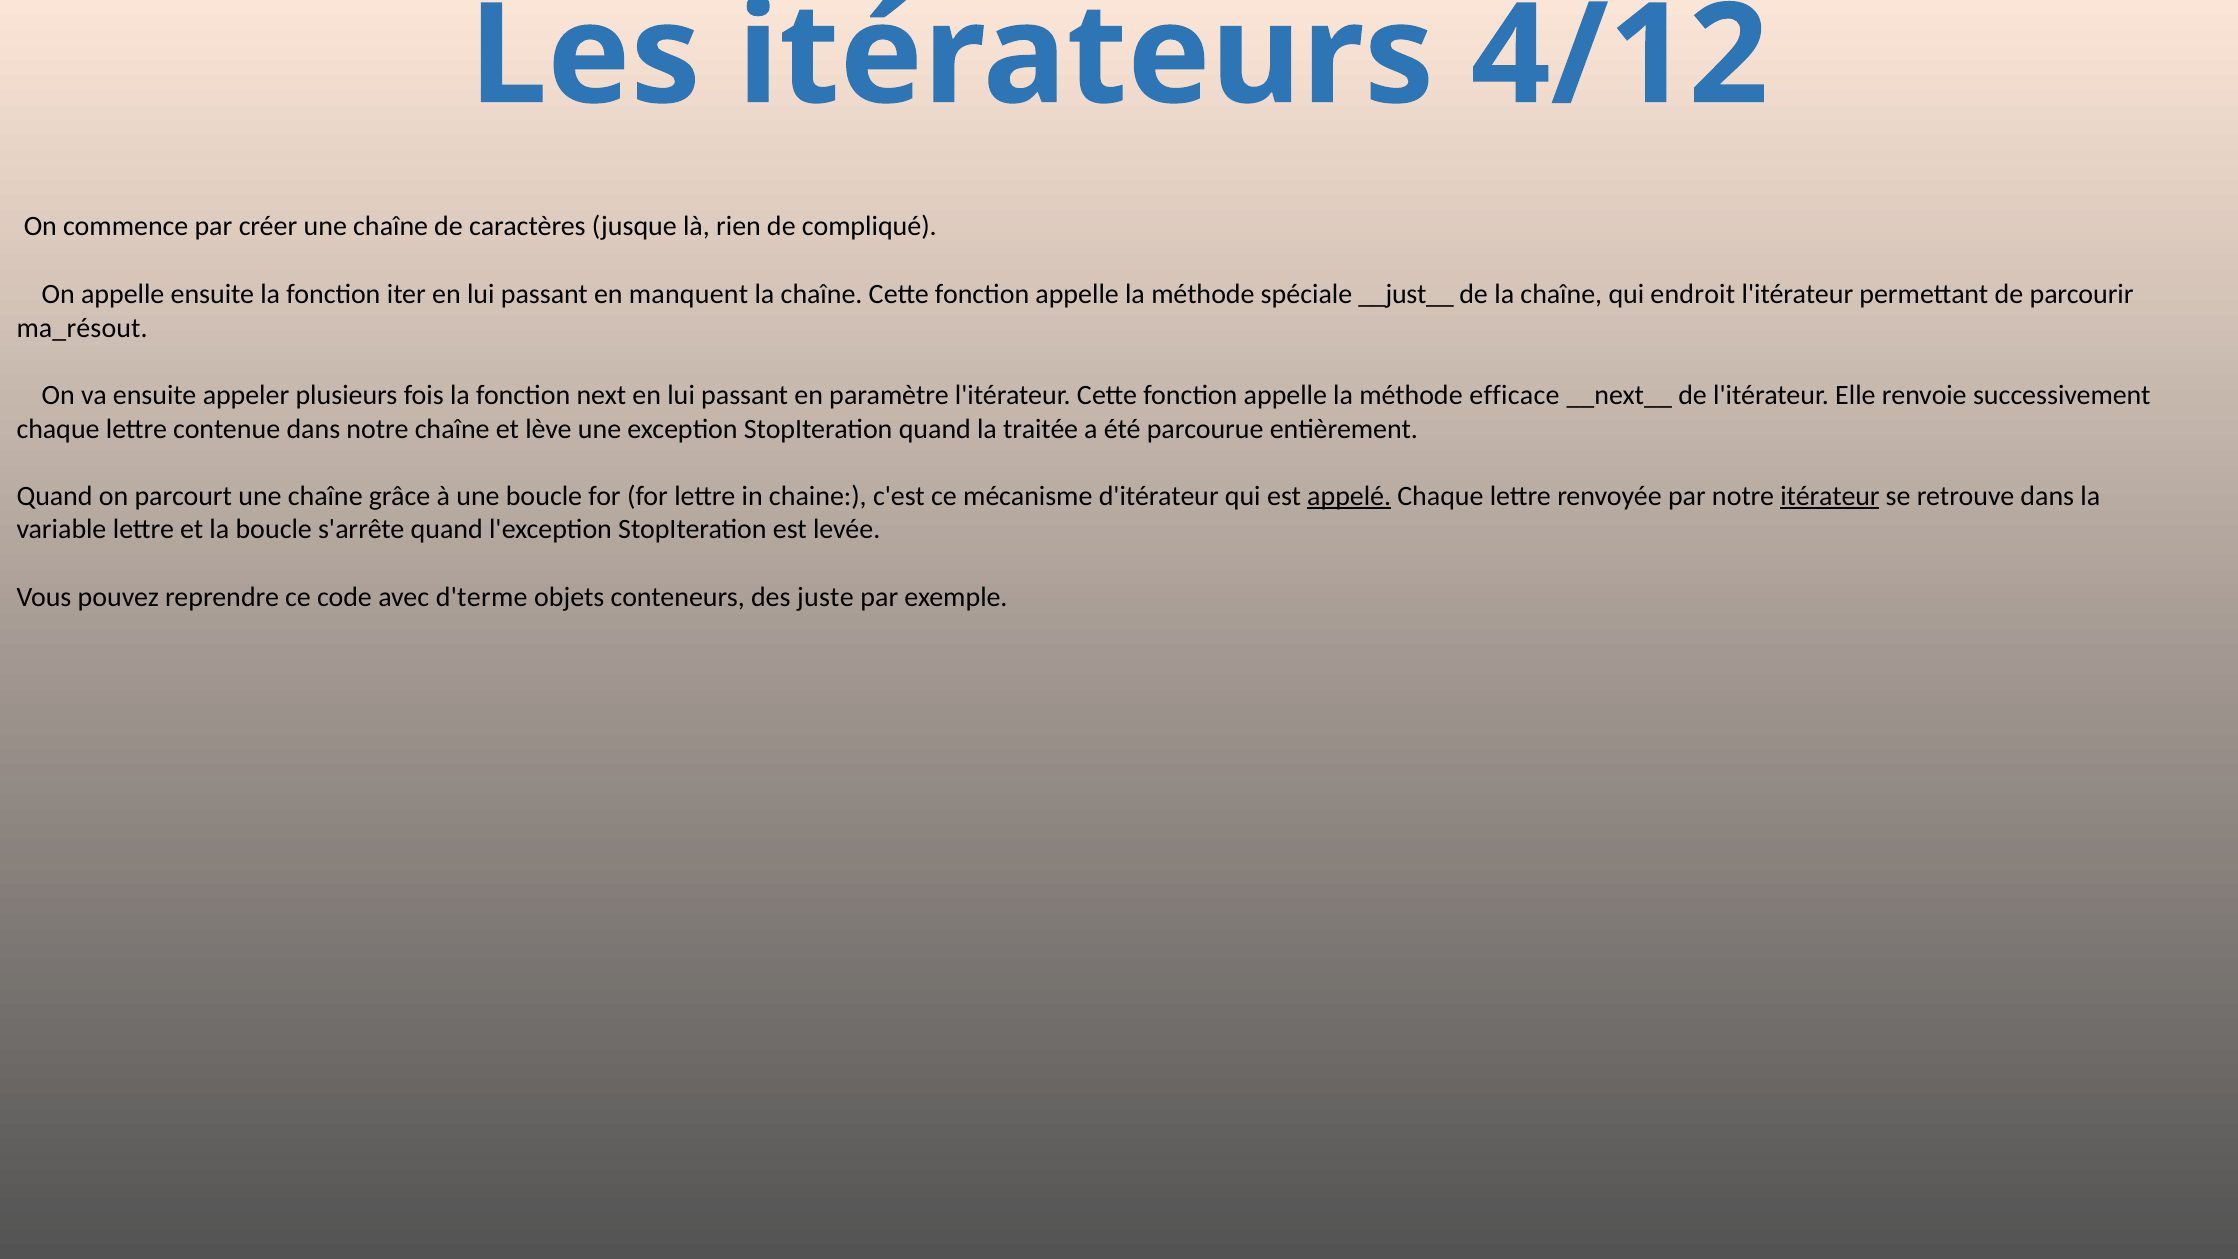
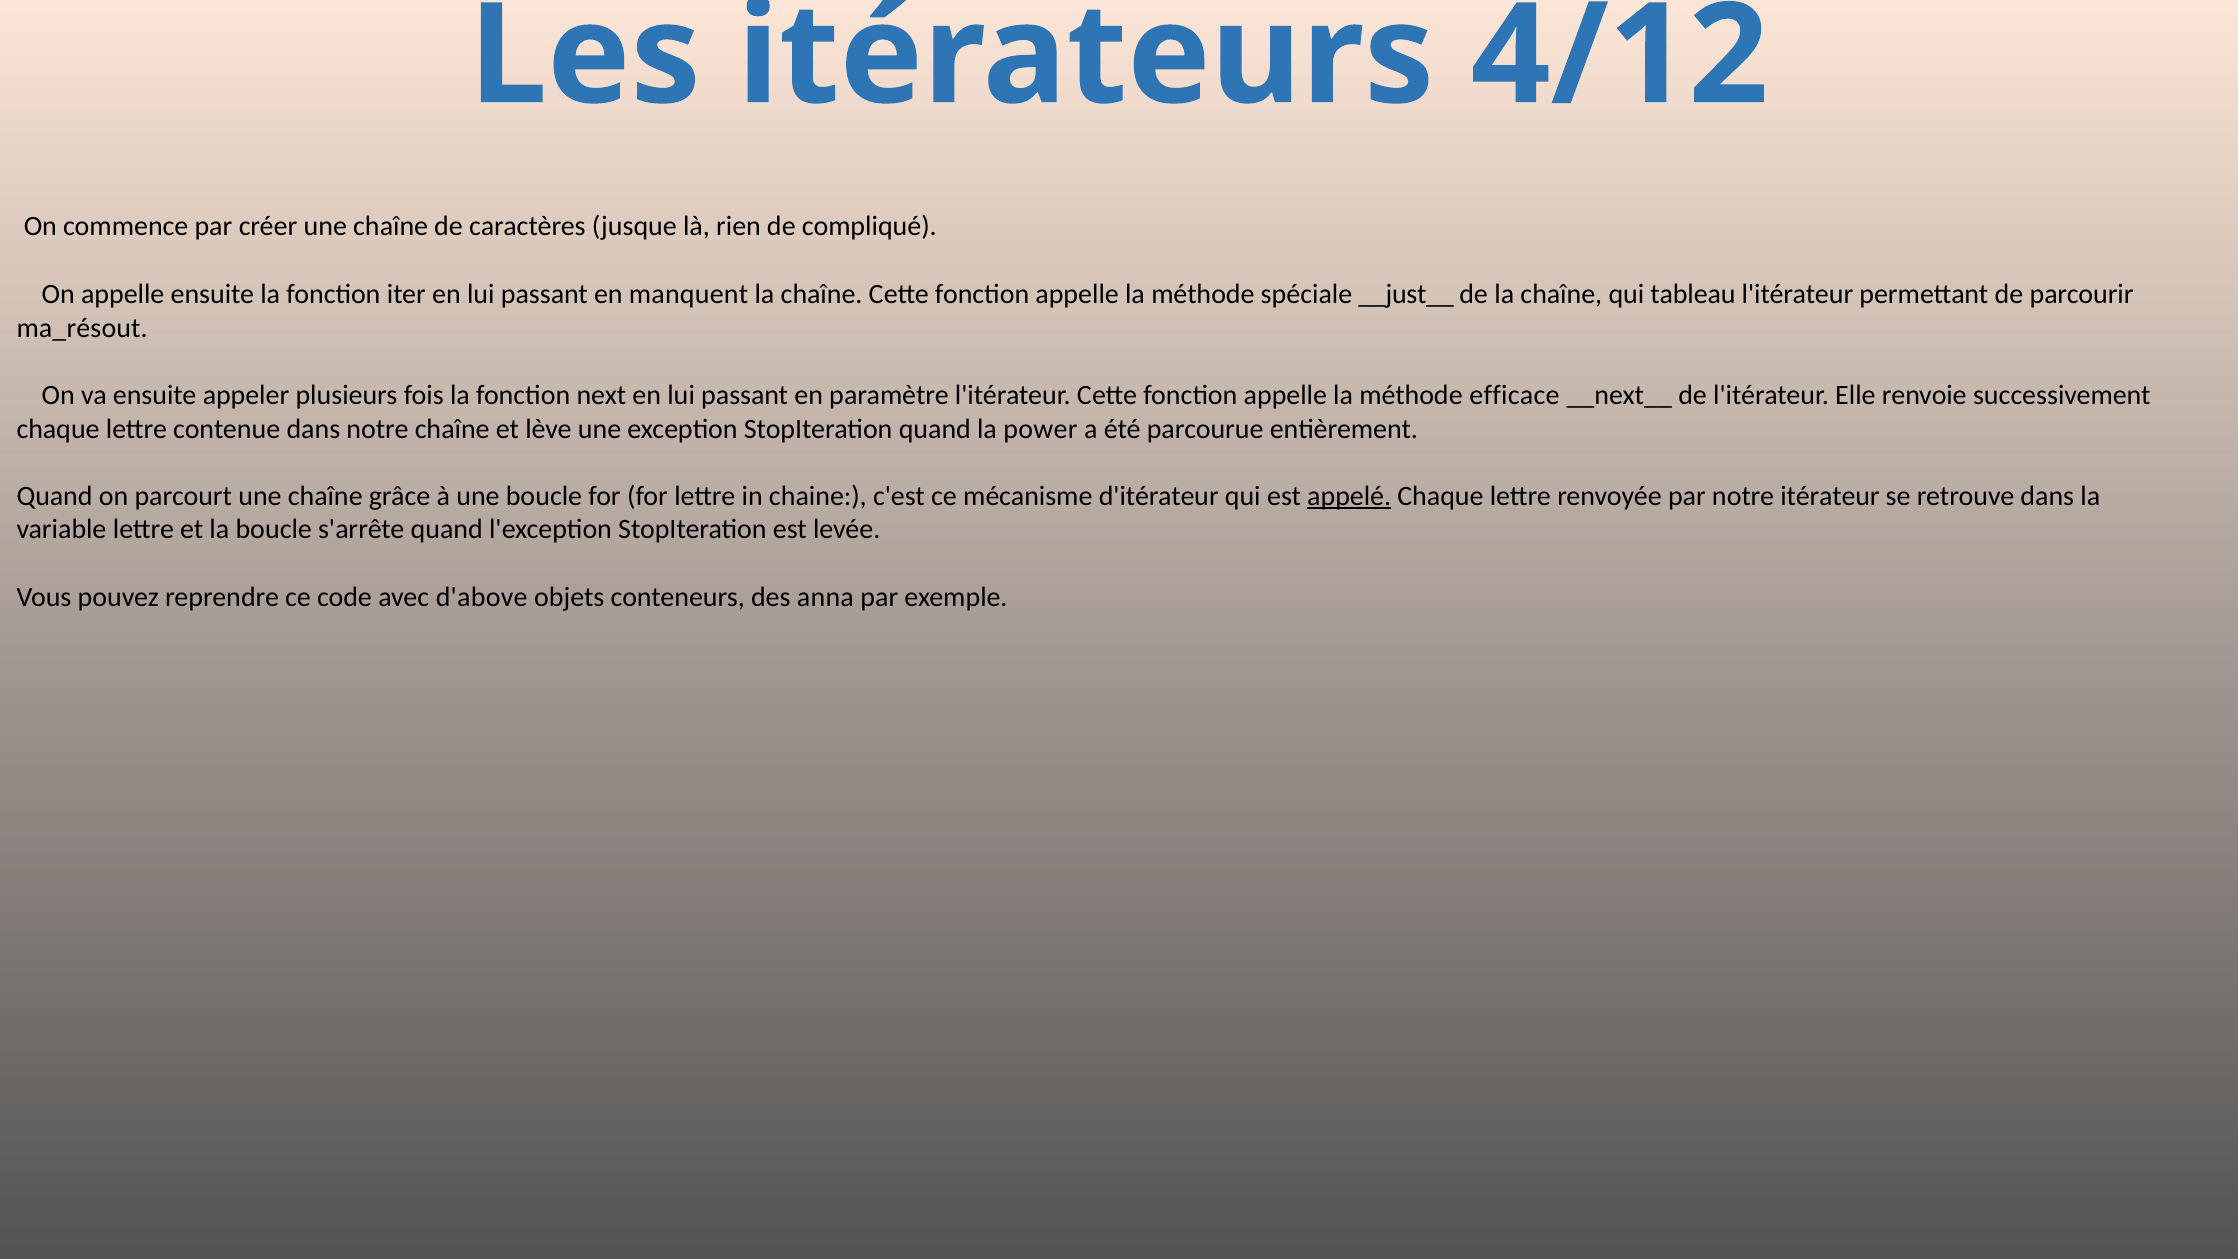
endroit: endroit -> tableau
traitée: traitée -> power
itérateur underline: present -> none
d'terme: d'terme -> d'above
juste: juste -> anna
